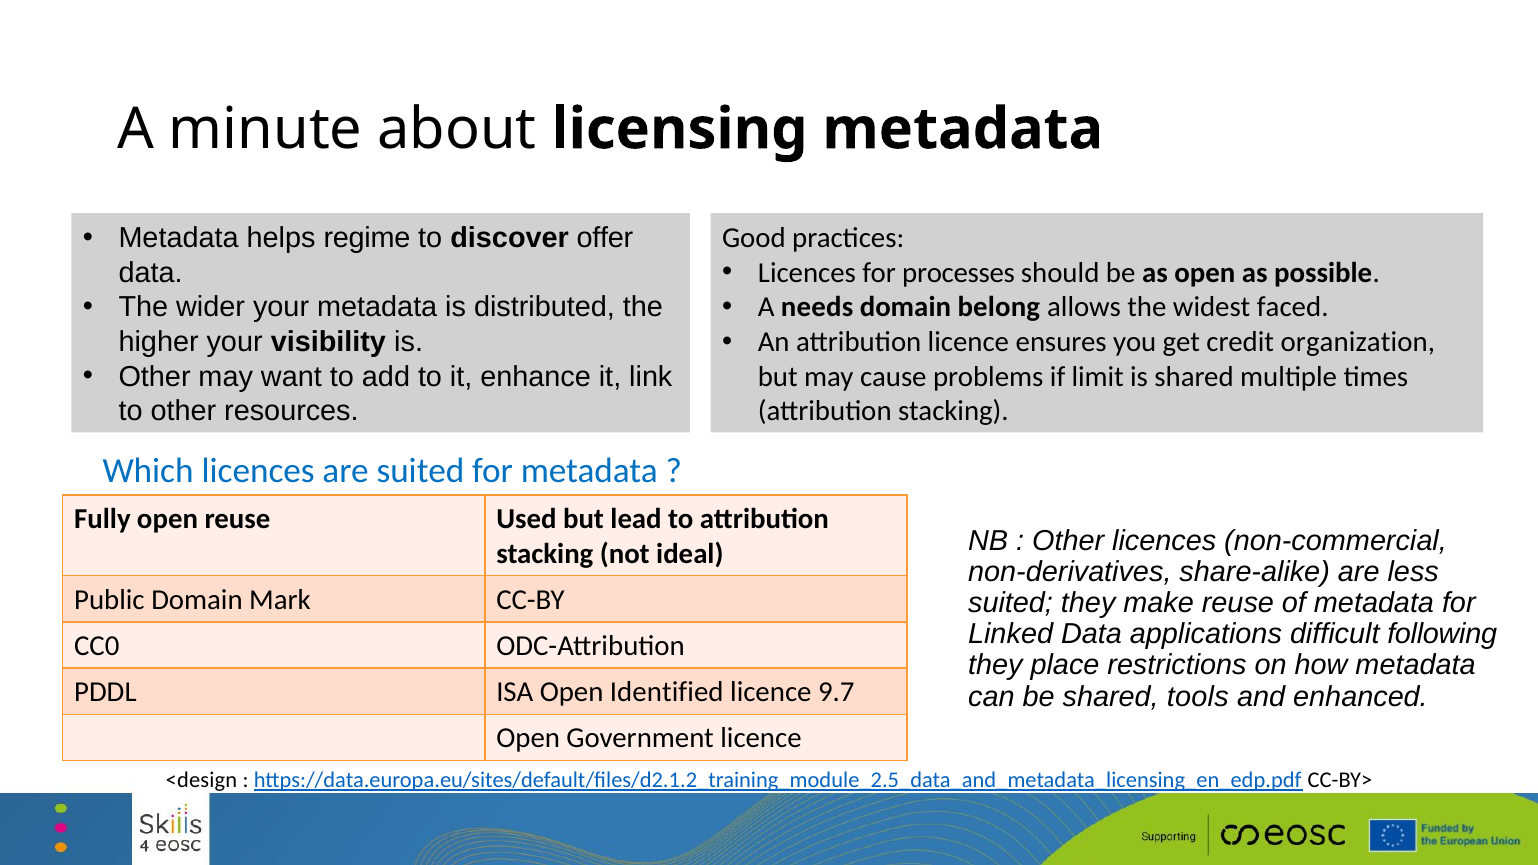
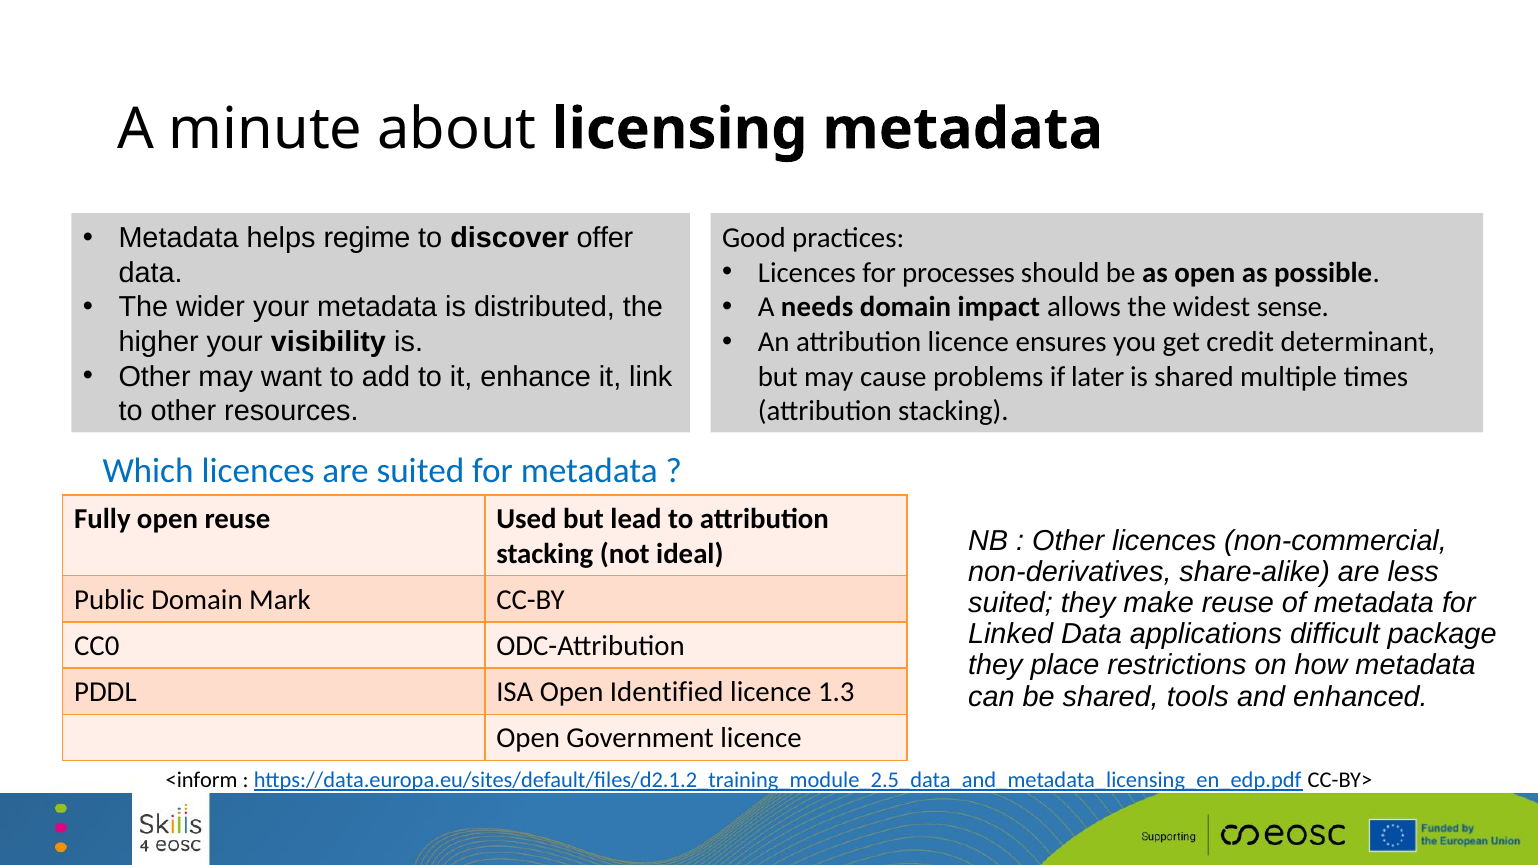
belong: belong -> impact
faced: faced -> sense
organization: organization -> determinant
limit: limit -> later
following: following -> package
9.7: 9.7 -> 1.3
<design: <design -> <inform
